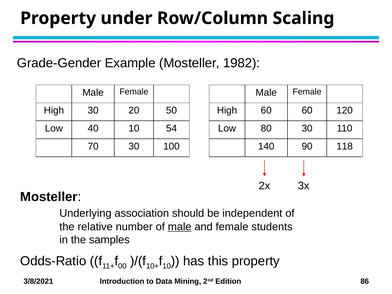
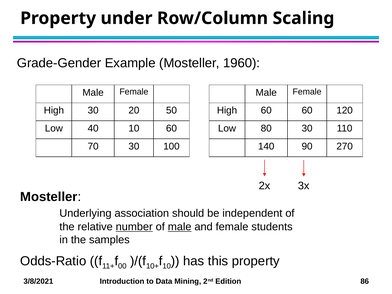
1982: 1982 -> 1960
10 54: 54 -> 60
118: 118 -> 270
number underline: none -> present
